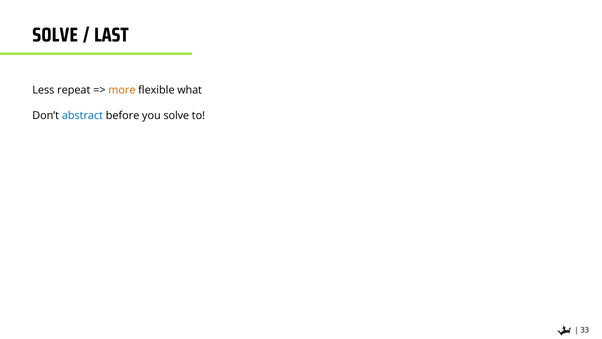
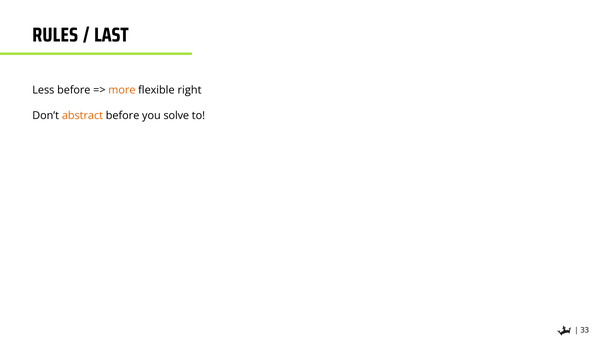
SOLVE at (55, 35): SOLVE -> RULES
Less repeat: repeat -> before
what: what -> right
abstract colour: blue -> orange
